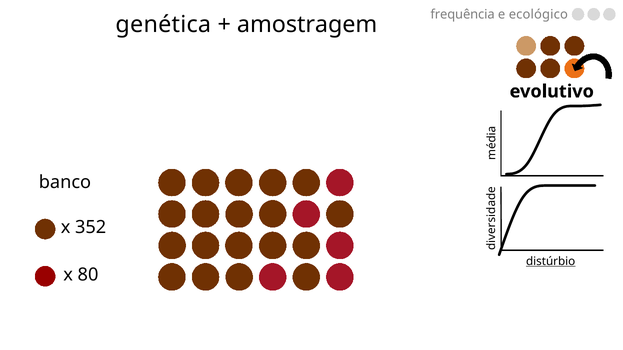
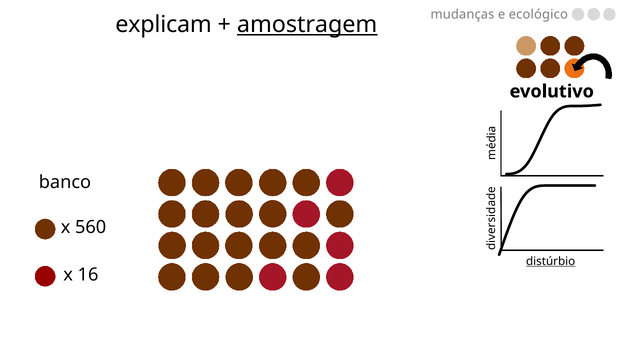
frequência: frequência -> mudanças
genética: genética -> explicam
amostragem underline: none -> present
352: 352 -> 560
80: 80 -> 16
